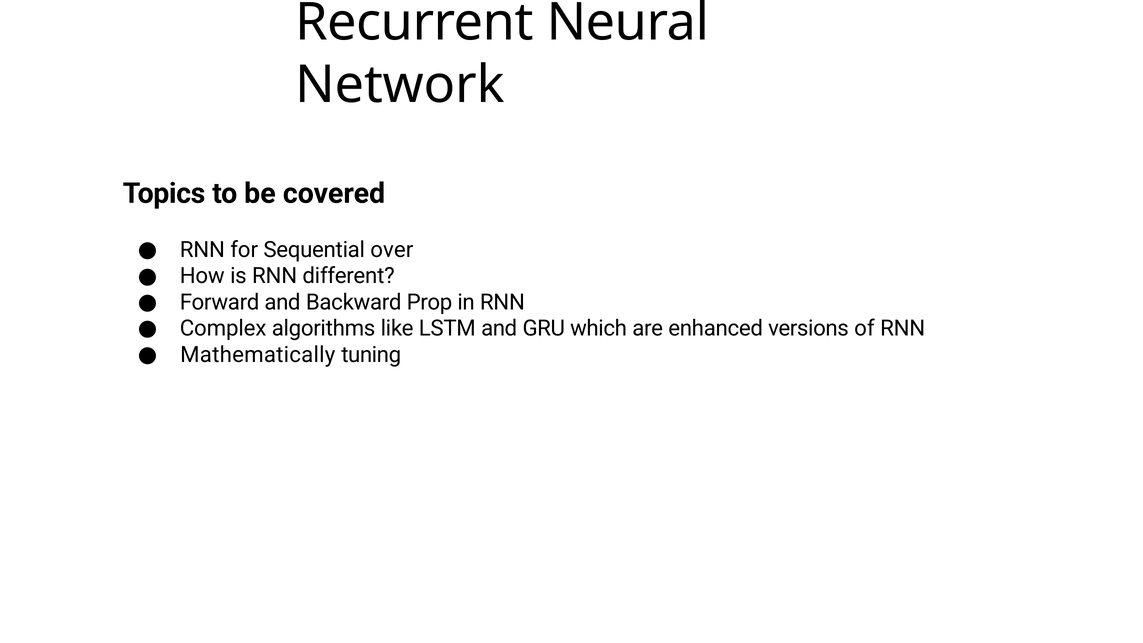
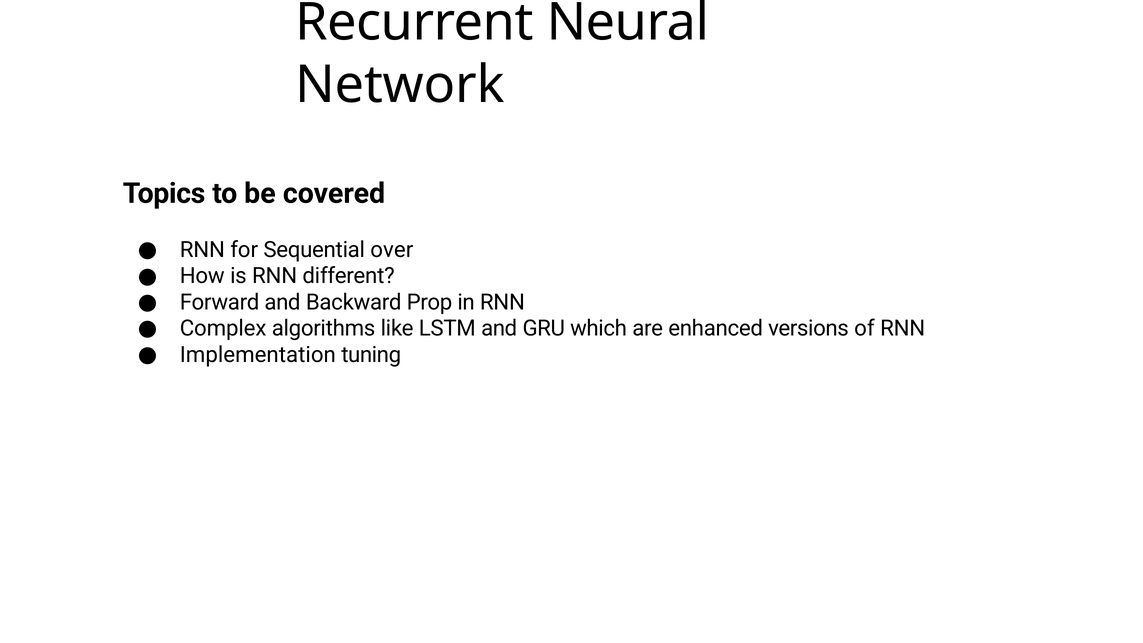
Mathematically: Mathematically -> Implementation
